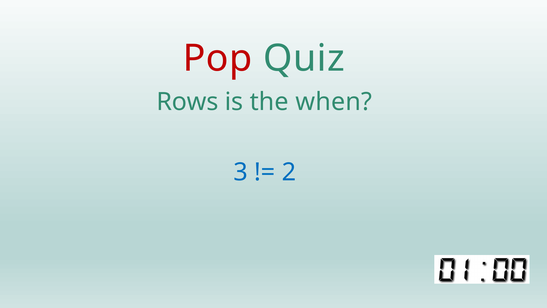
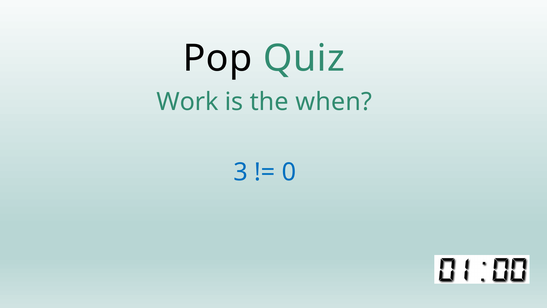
Pop colour: red -> black
Rows: Rows -> Work
2: 2 -> 0
